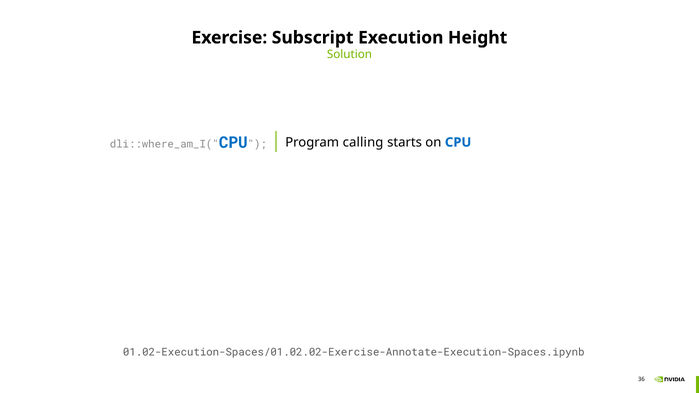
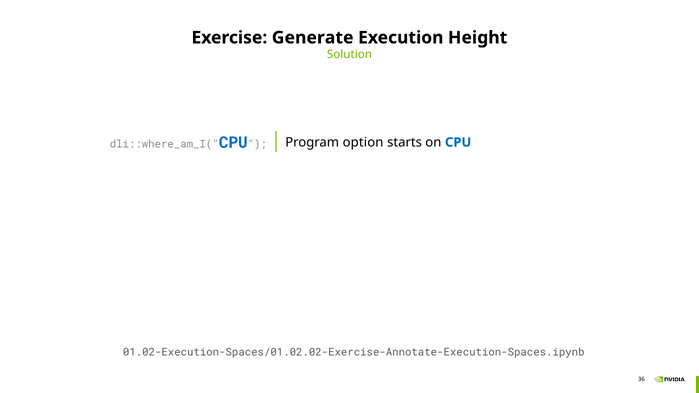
Subscript: Subscript -> Generate
calling: calling -> option
